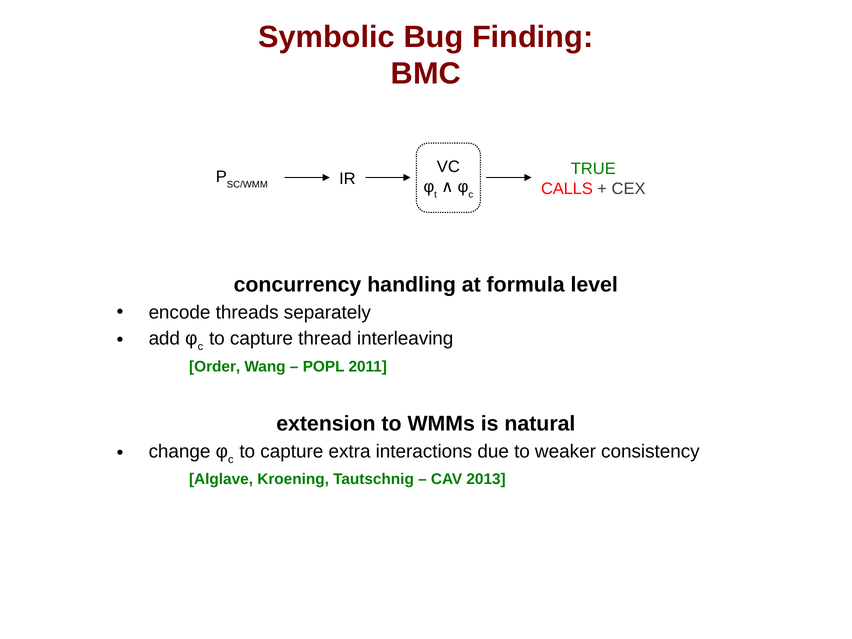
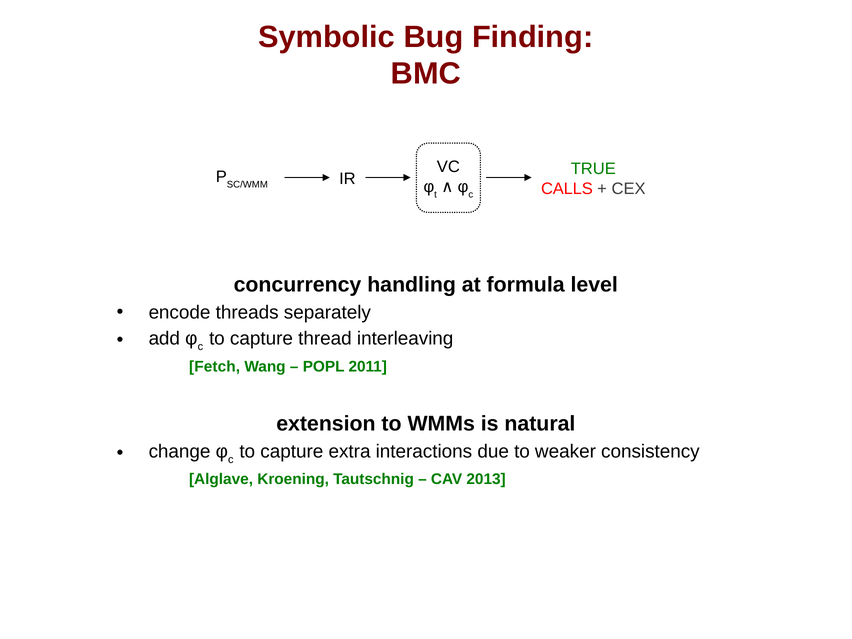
Order: Order -> Fetch
